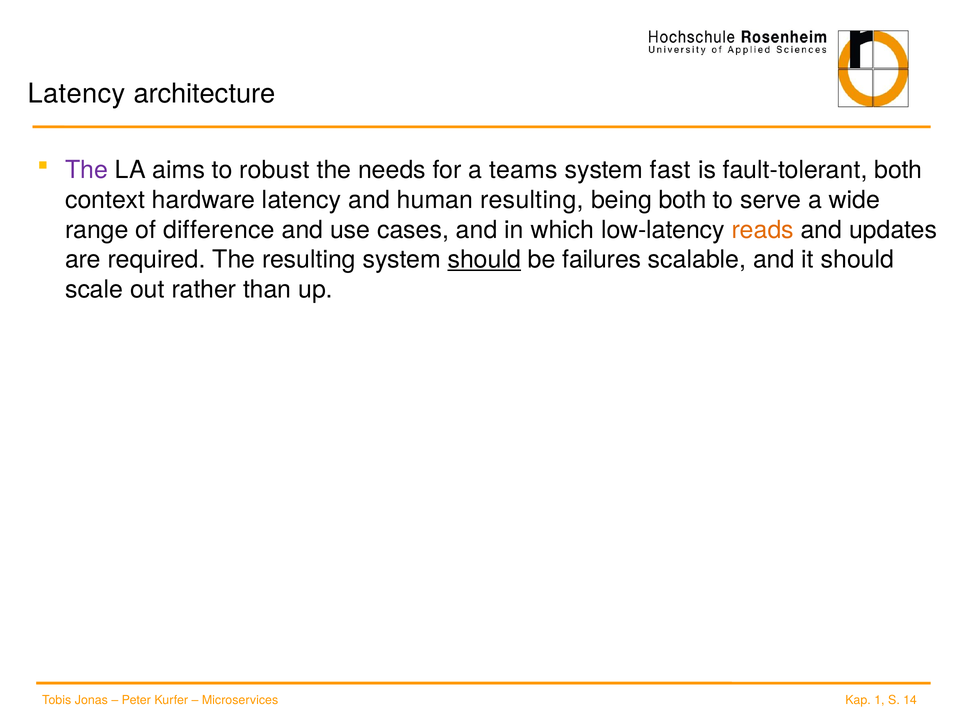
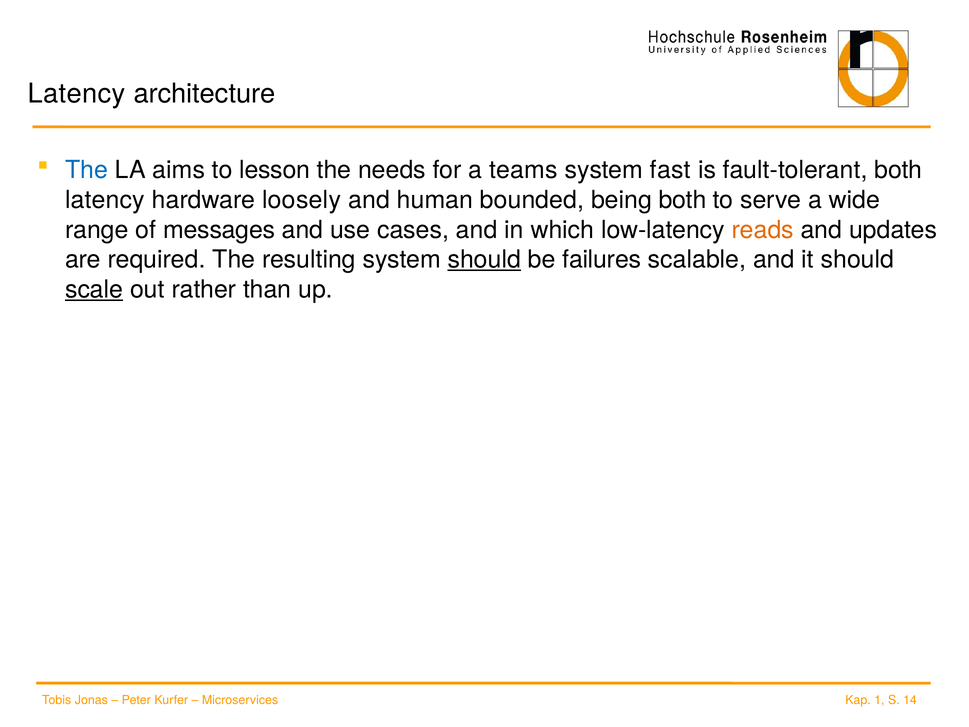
The at (87, 170) colour: purple -> blue
robust: robust -> lesson
context at (105, 200): context -> latency
hardware latency: latency -> loosely
human resulting: resulting -> bounded
difference: difference -> messages
scale underline: none -> present
